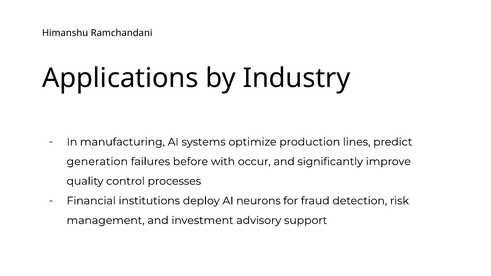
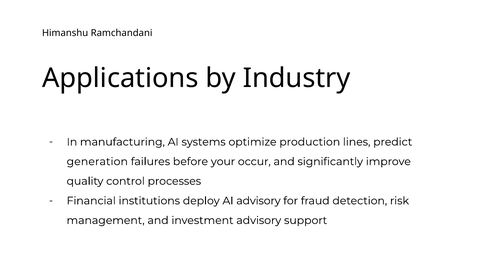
with: with -> your
AI neurons: neurons -> advisory
